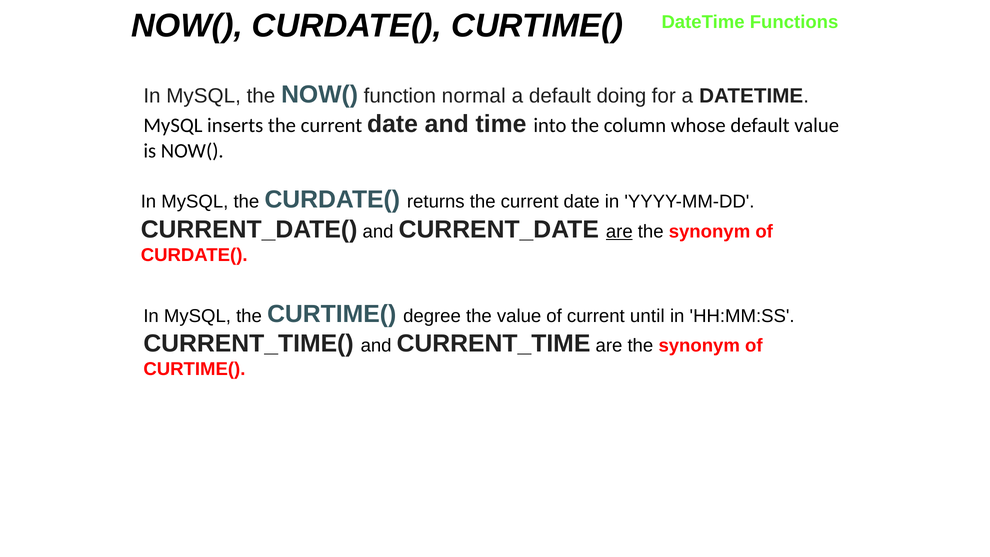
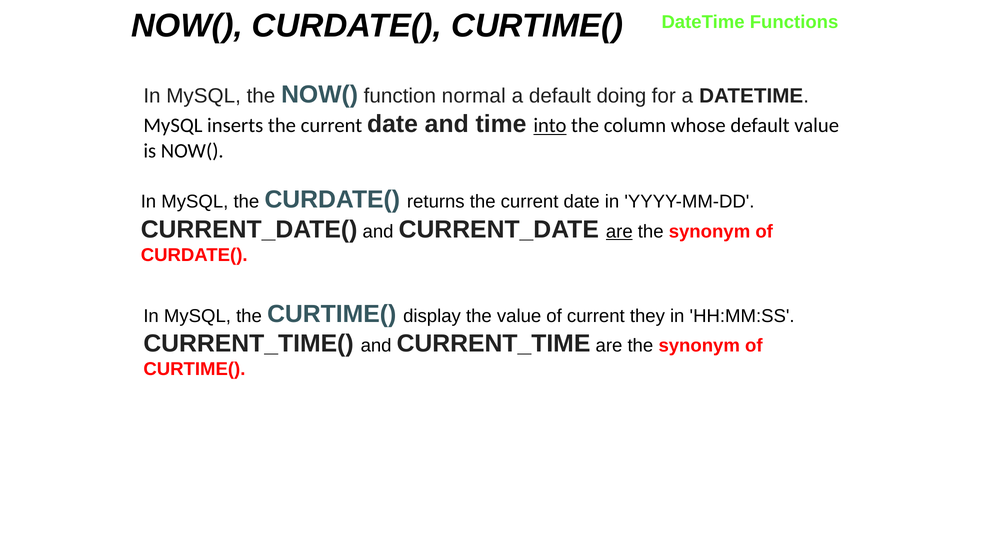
into underline: none -> present
degree: degree -> display
until: until -> they
